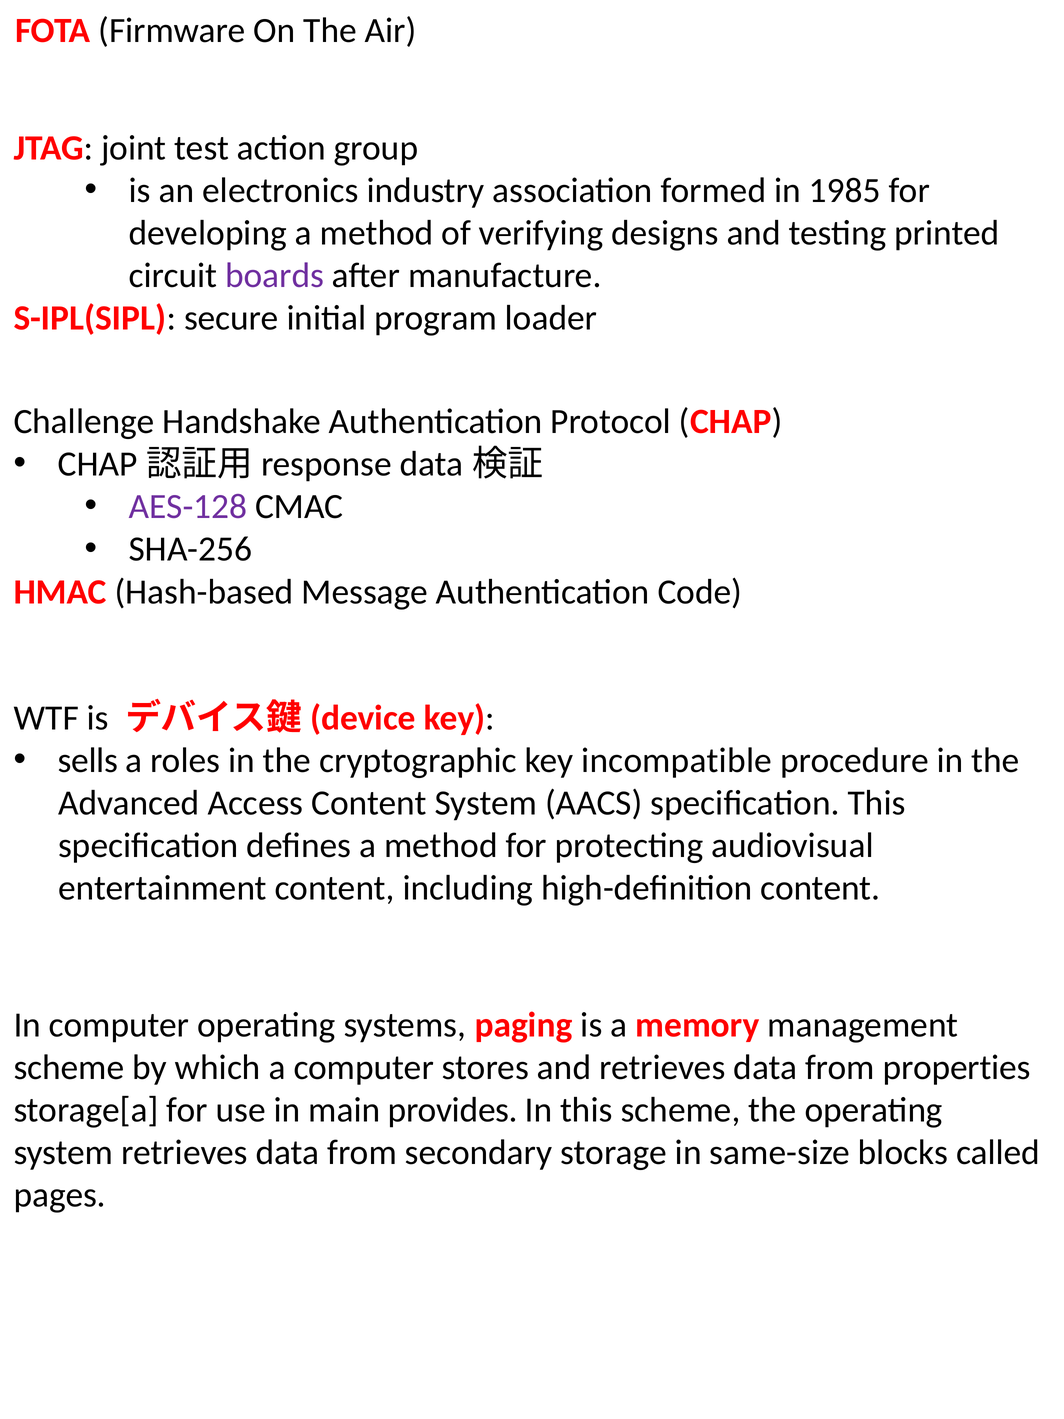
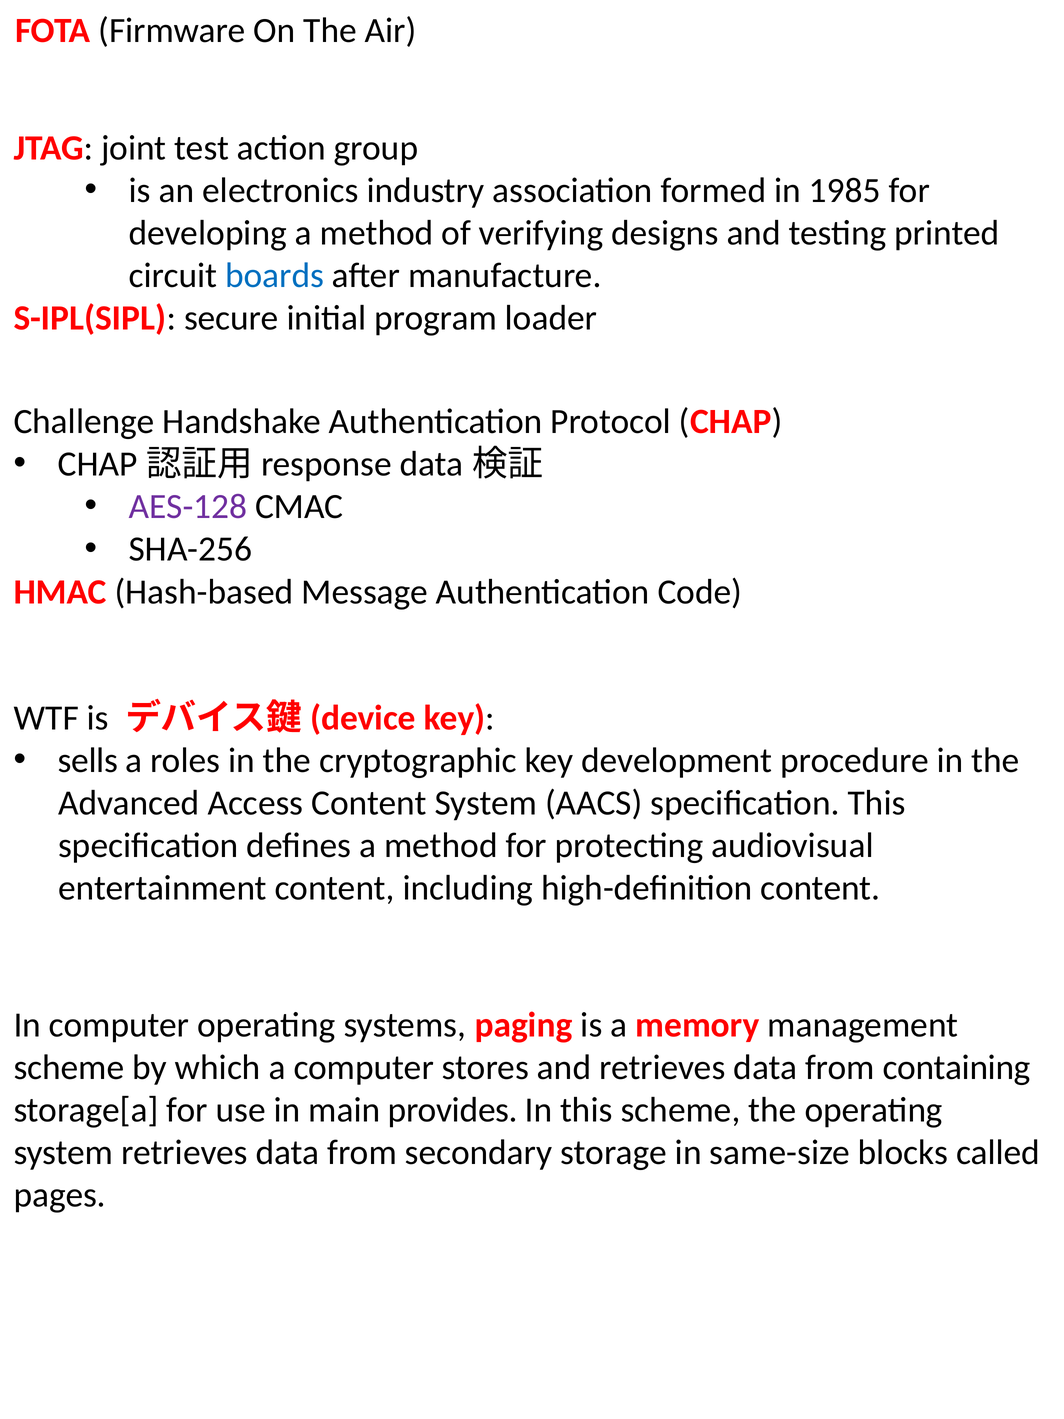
boards colour: purple -> blue
incompatible: incompatible -> development
properties: properties -> containing
